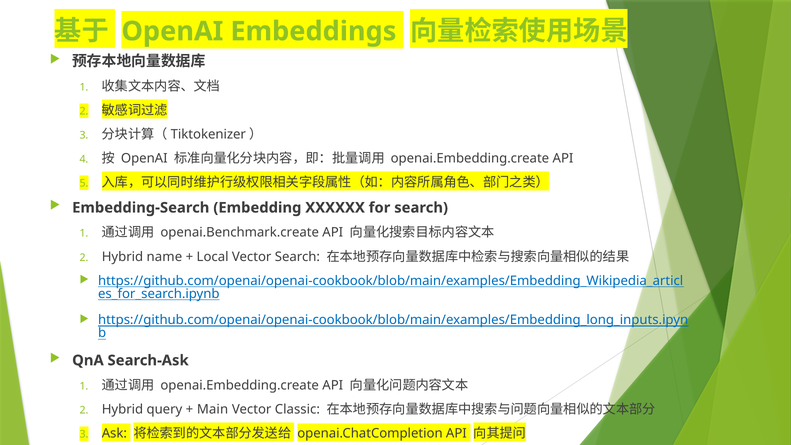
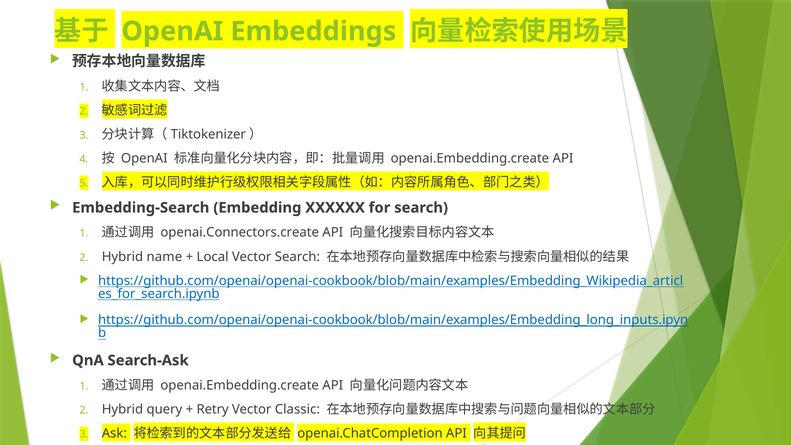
openai.Benchmark.create: openai.Benchmark.create -> openai.Connectors.create
Main: Main -> Retry
